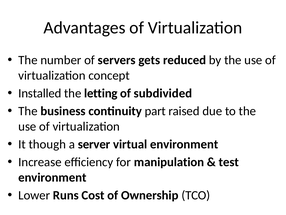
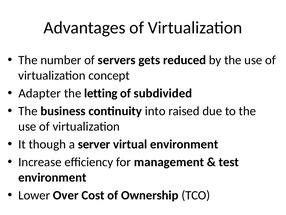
Installed: Installed -> Adapter
part: part -> into
manipulation: manipulation -> management
Runs: Runs -> Over
